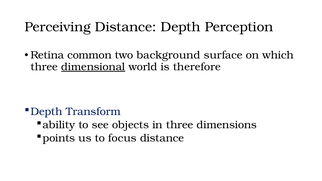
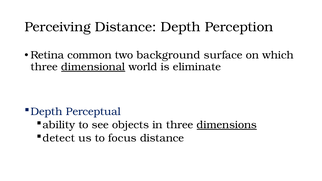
therefore: therefore -> eliminate
Transform: Transform -> Perceptual
dimensions underline: none -> present
points: points -> detect
